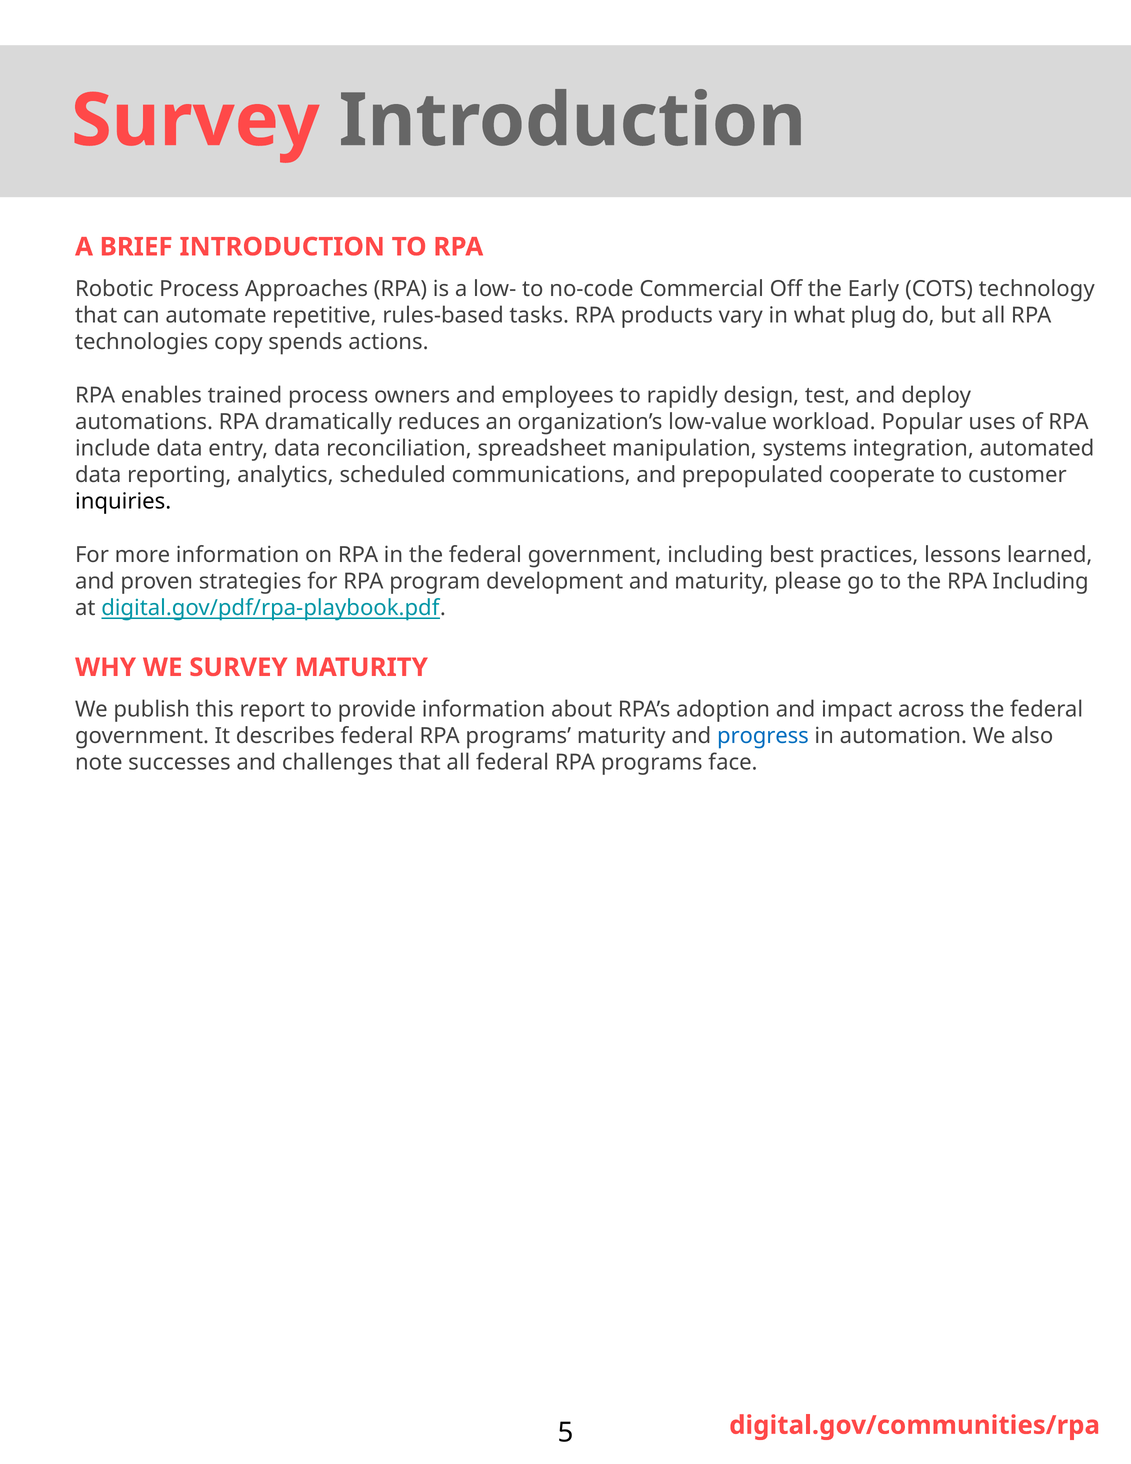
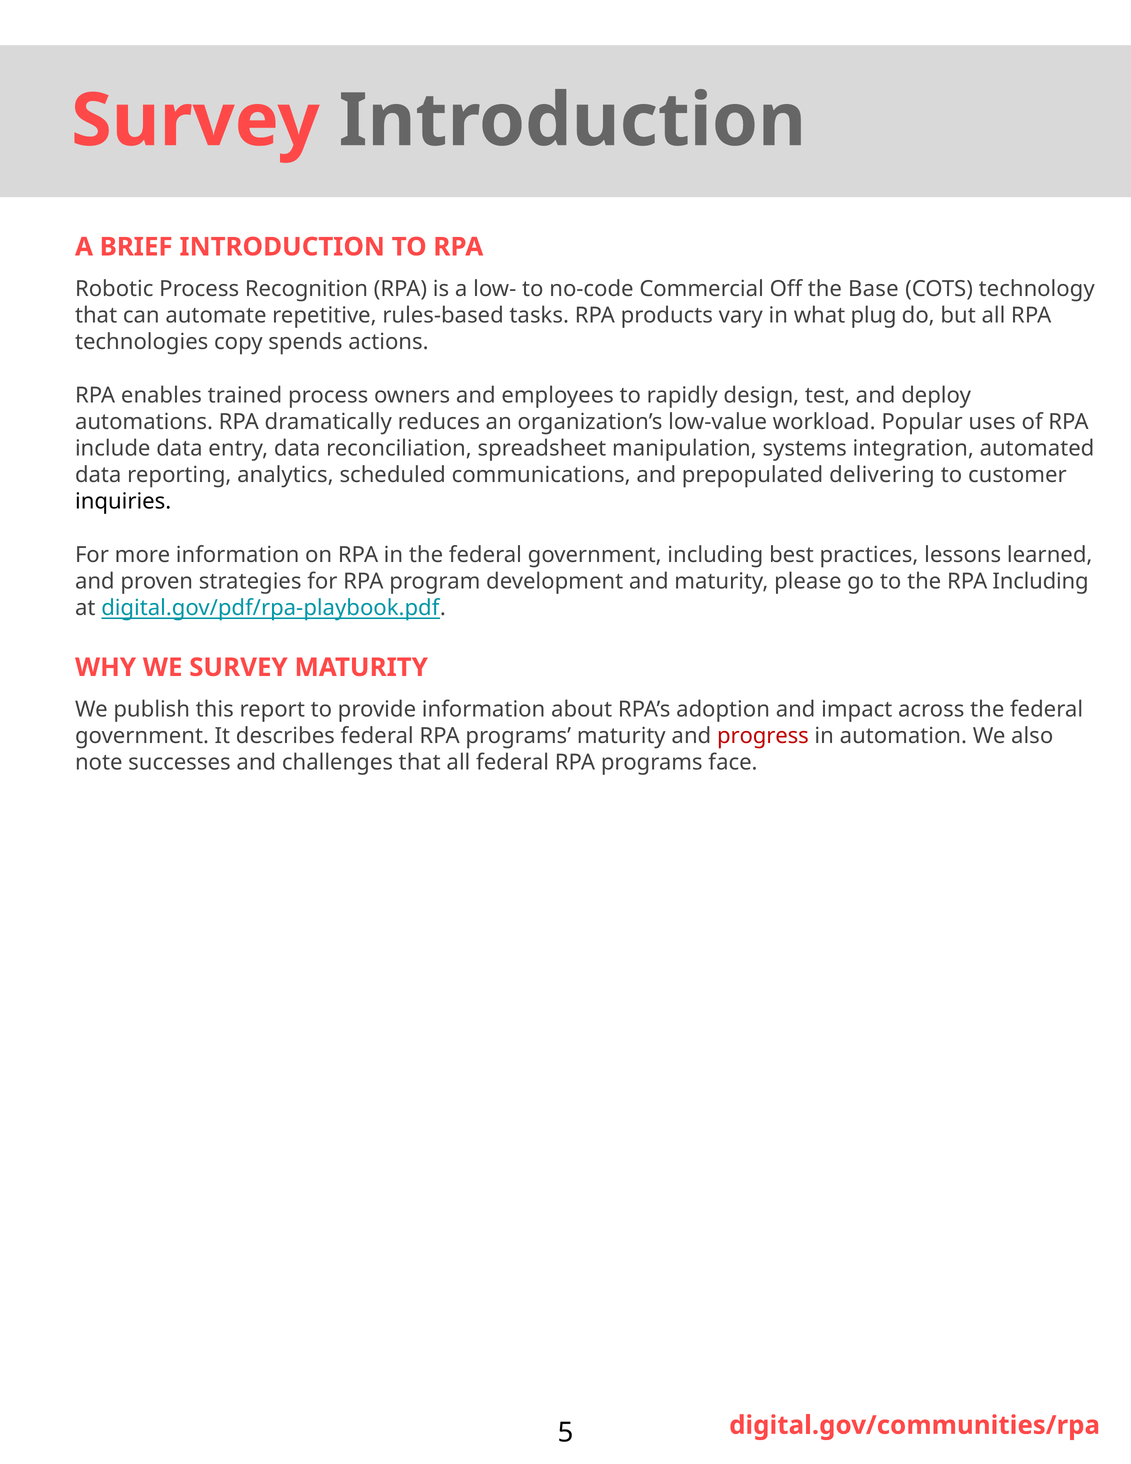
Approaches: Approaches -> Recognition
Early: Early -> Base
cooperate: cooperate -> delivering
progress colour: blue -> red
